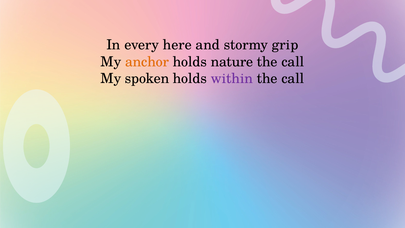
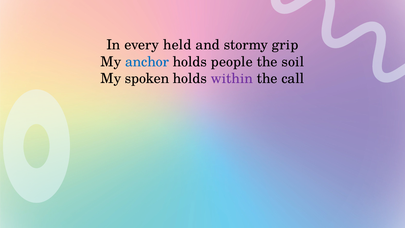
here: here -> held
anchor colour: orange -> blue
nature: nature -> people
call at (293, 62): call -> soil
